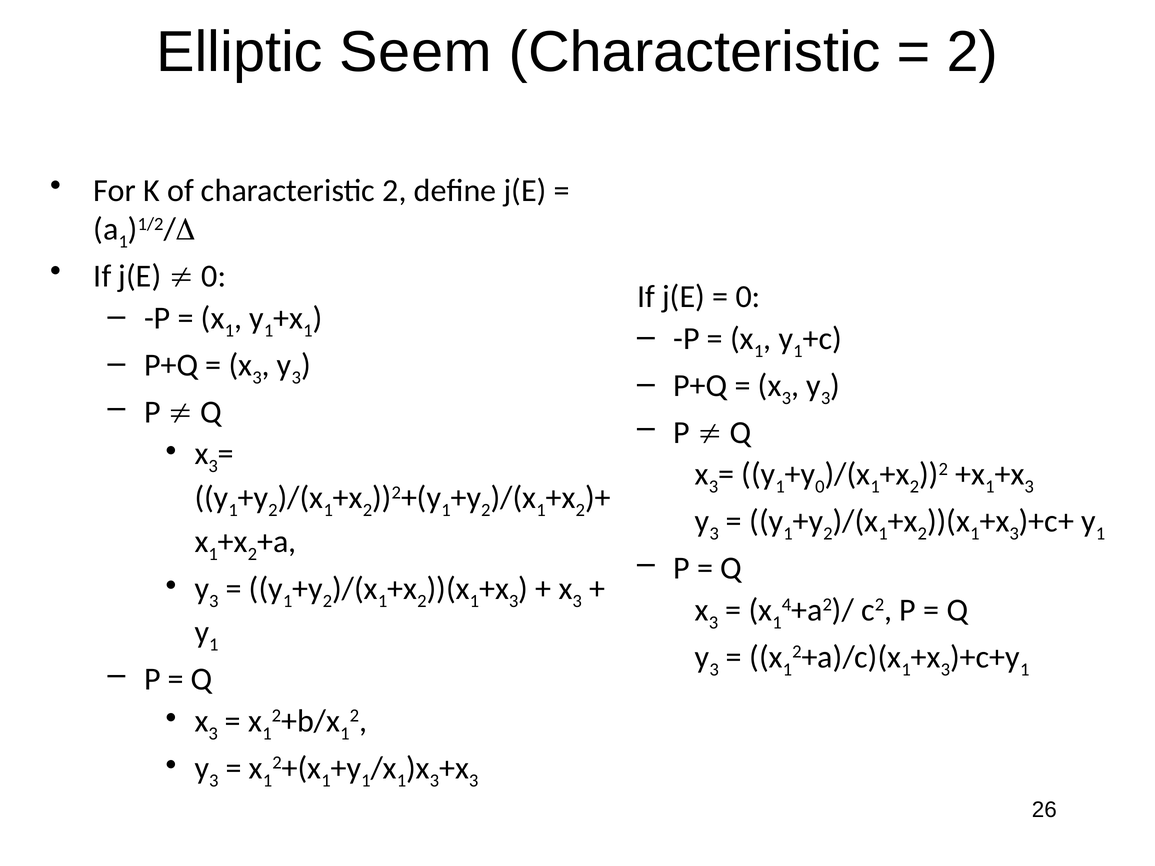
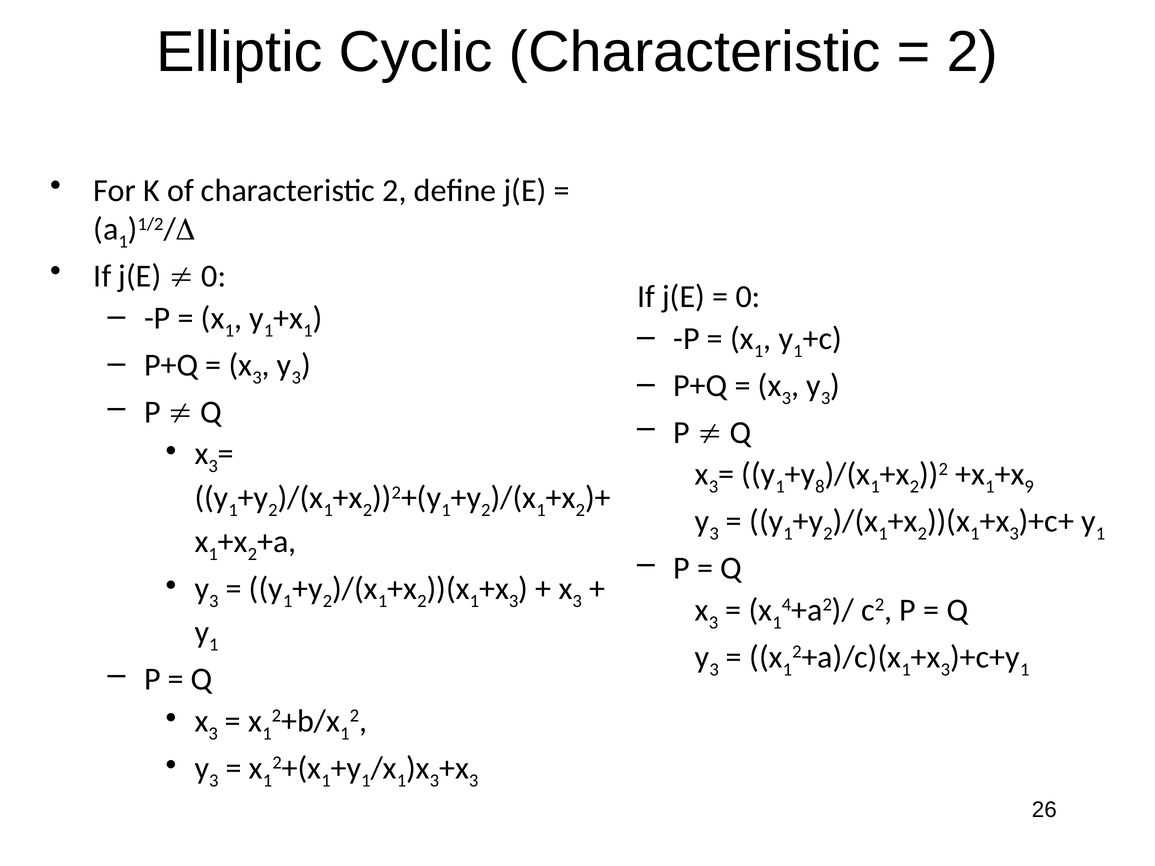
Seem: Seem -> Cyclic
0 at (820, 487): 0 -> 8
3 at (1029, 487): 3 -> 9
